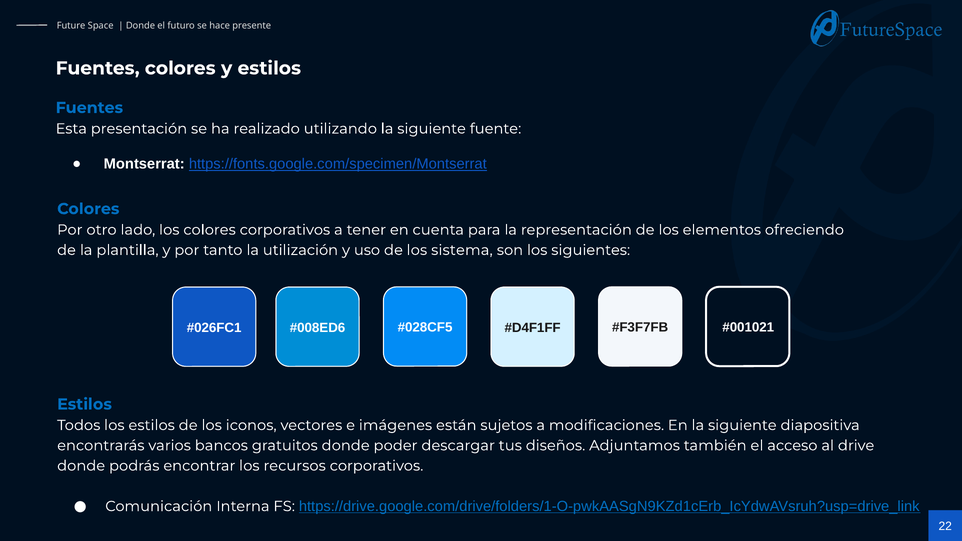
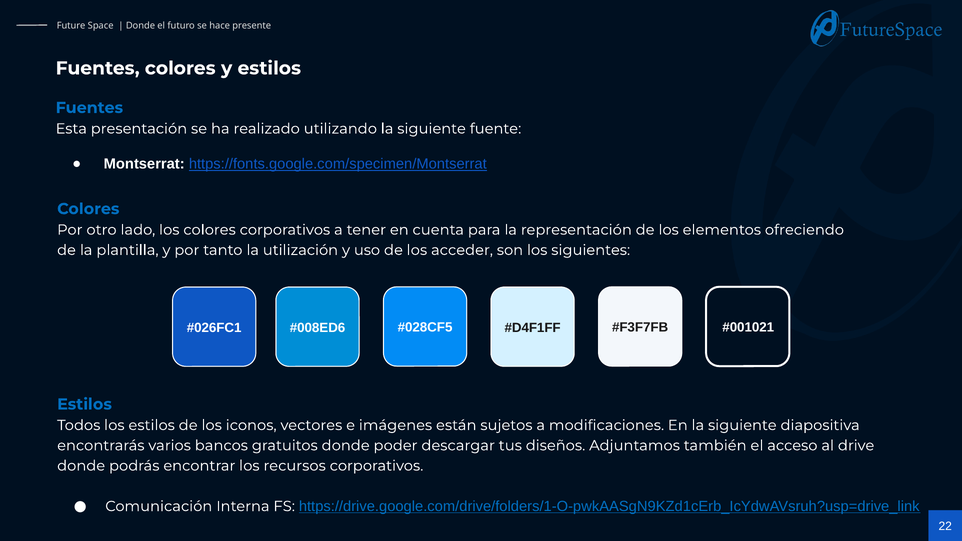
sistema: sistema -> acceder
